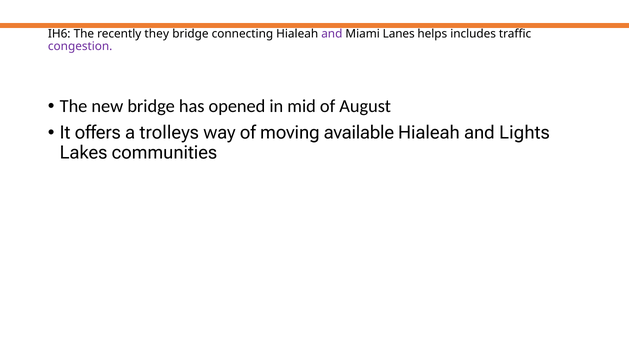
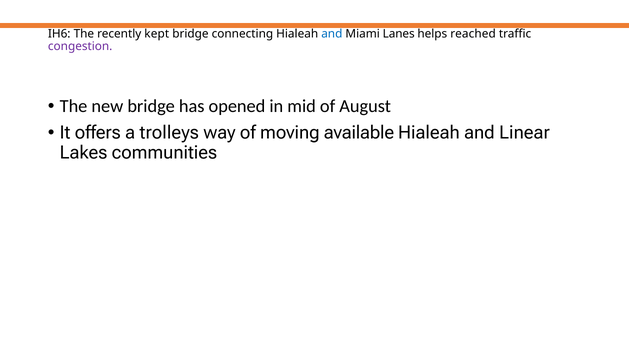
they: they -> kept
and at (332, 34) colour: purple -> blue
includes: includes -> reached
Lights: Lights -> Linear
